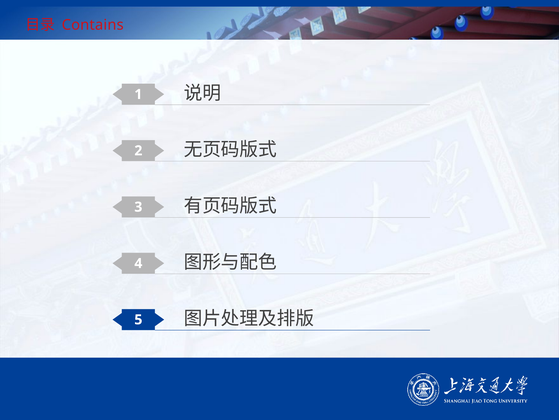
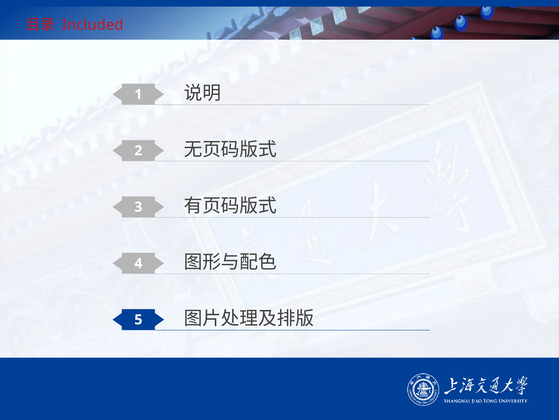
Contains: Contains -> Included
